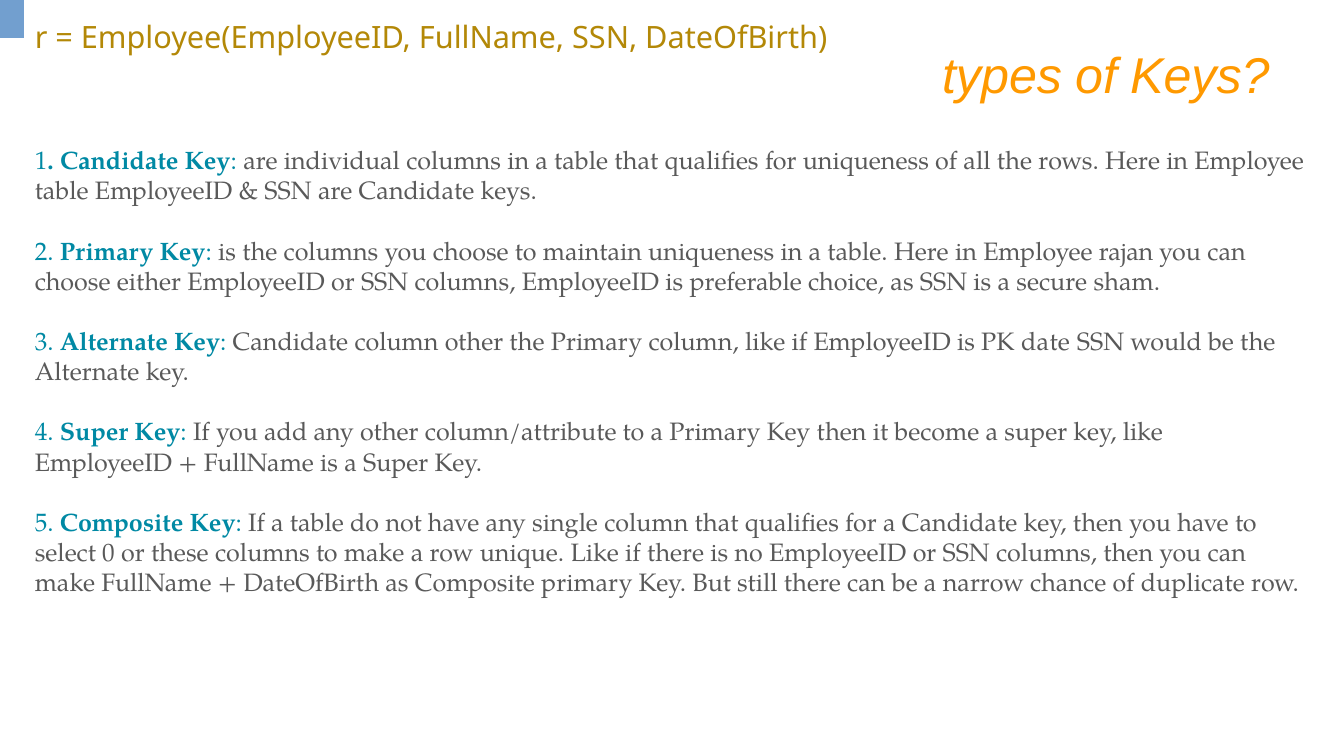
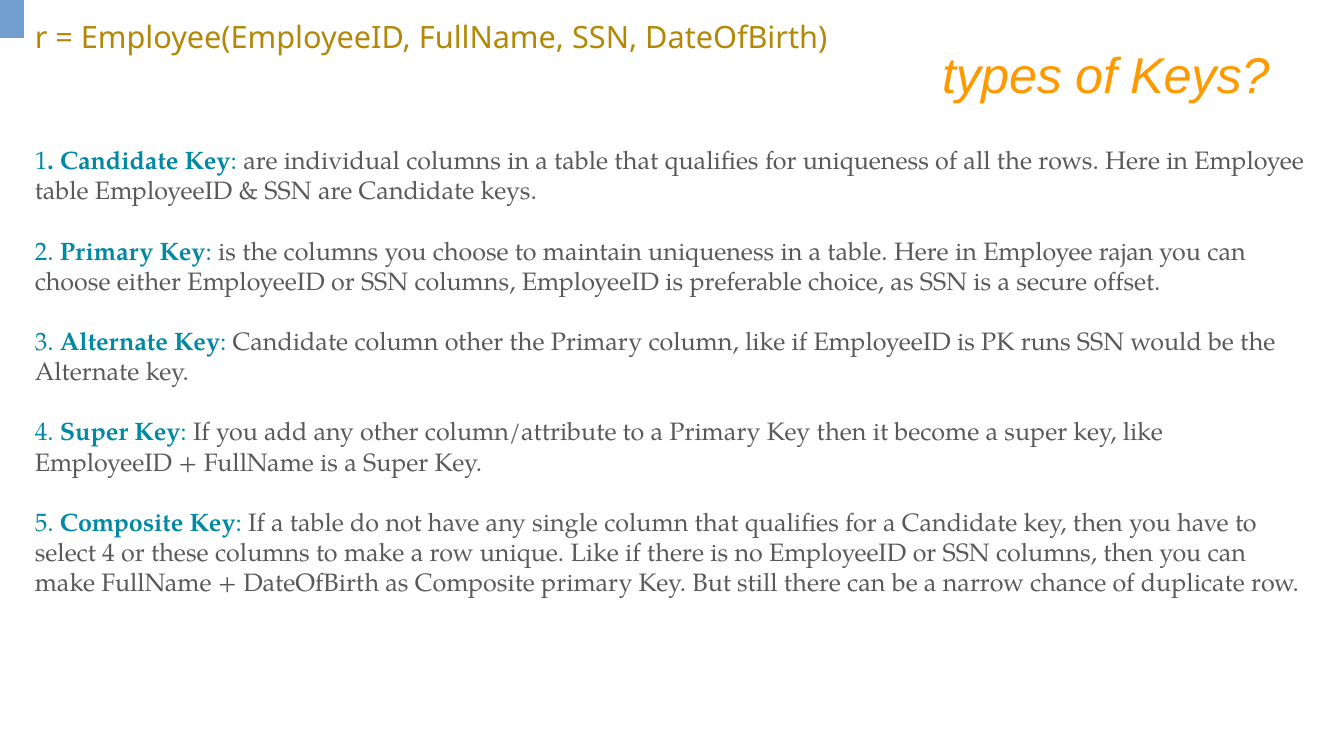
sham: sham -> offset
date: date -> runs
select 0: 0 -> 4
